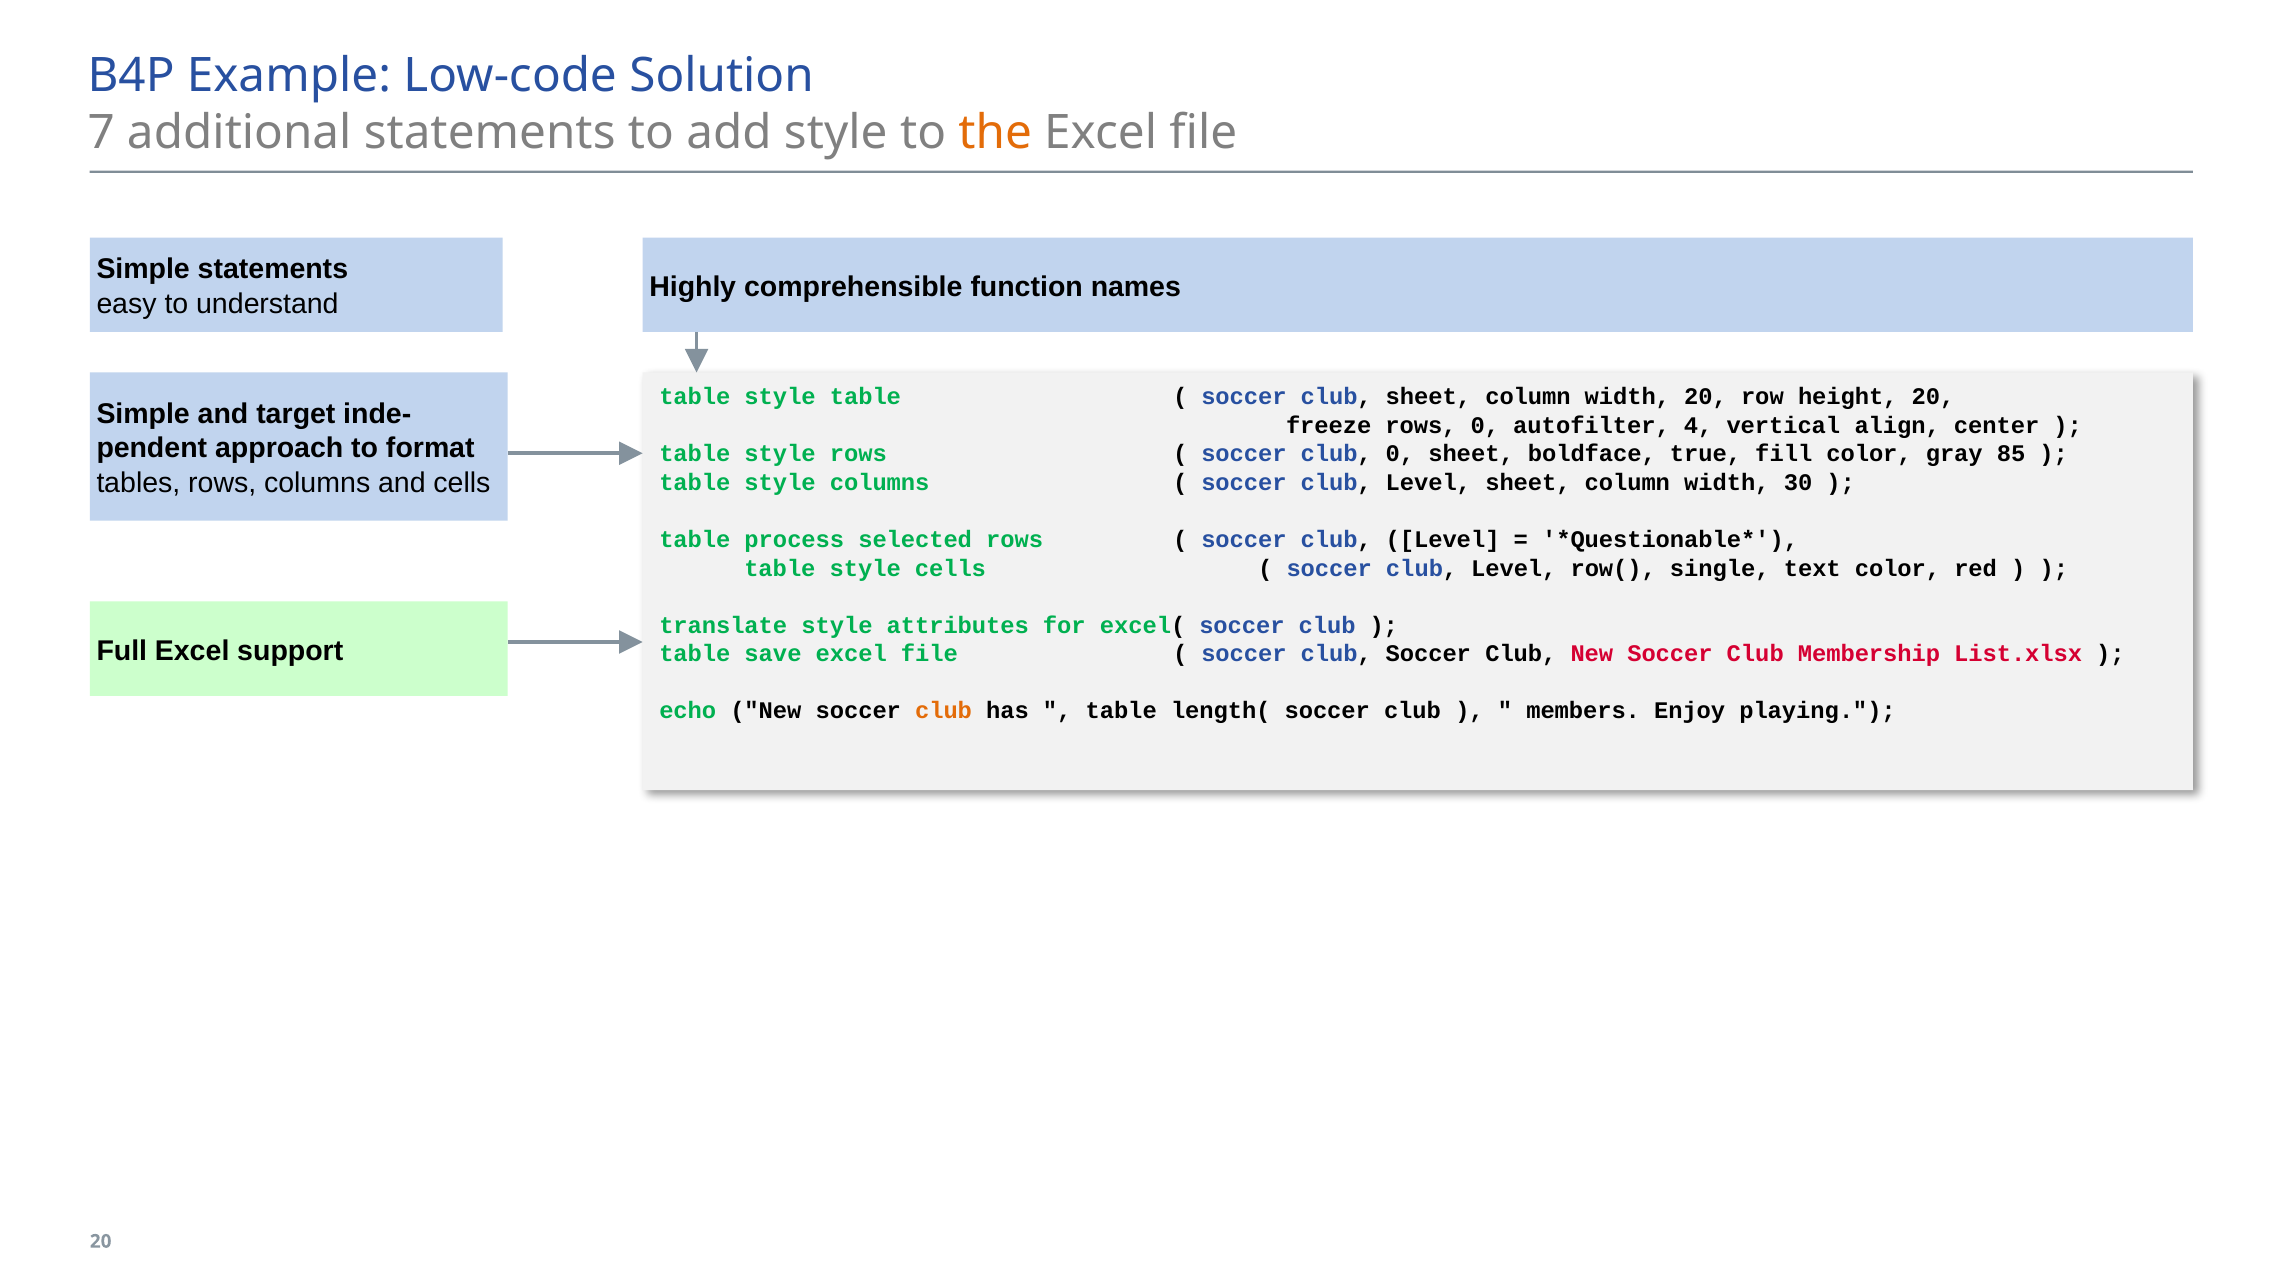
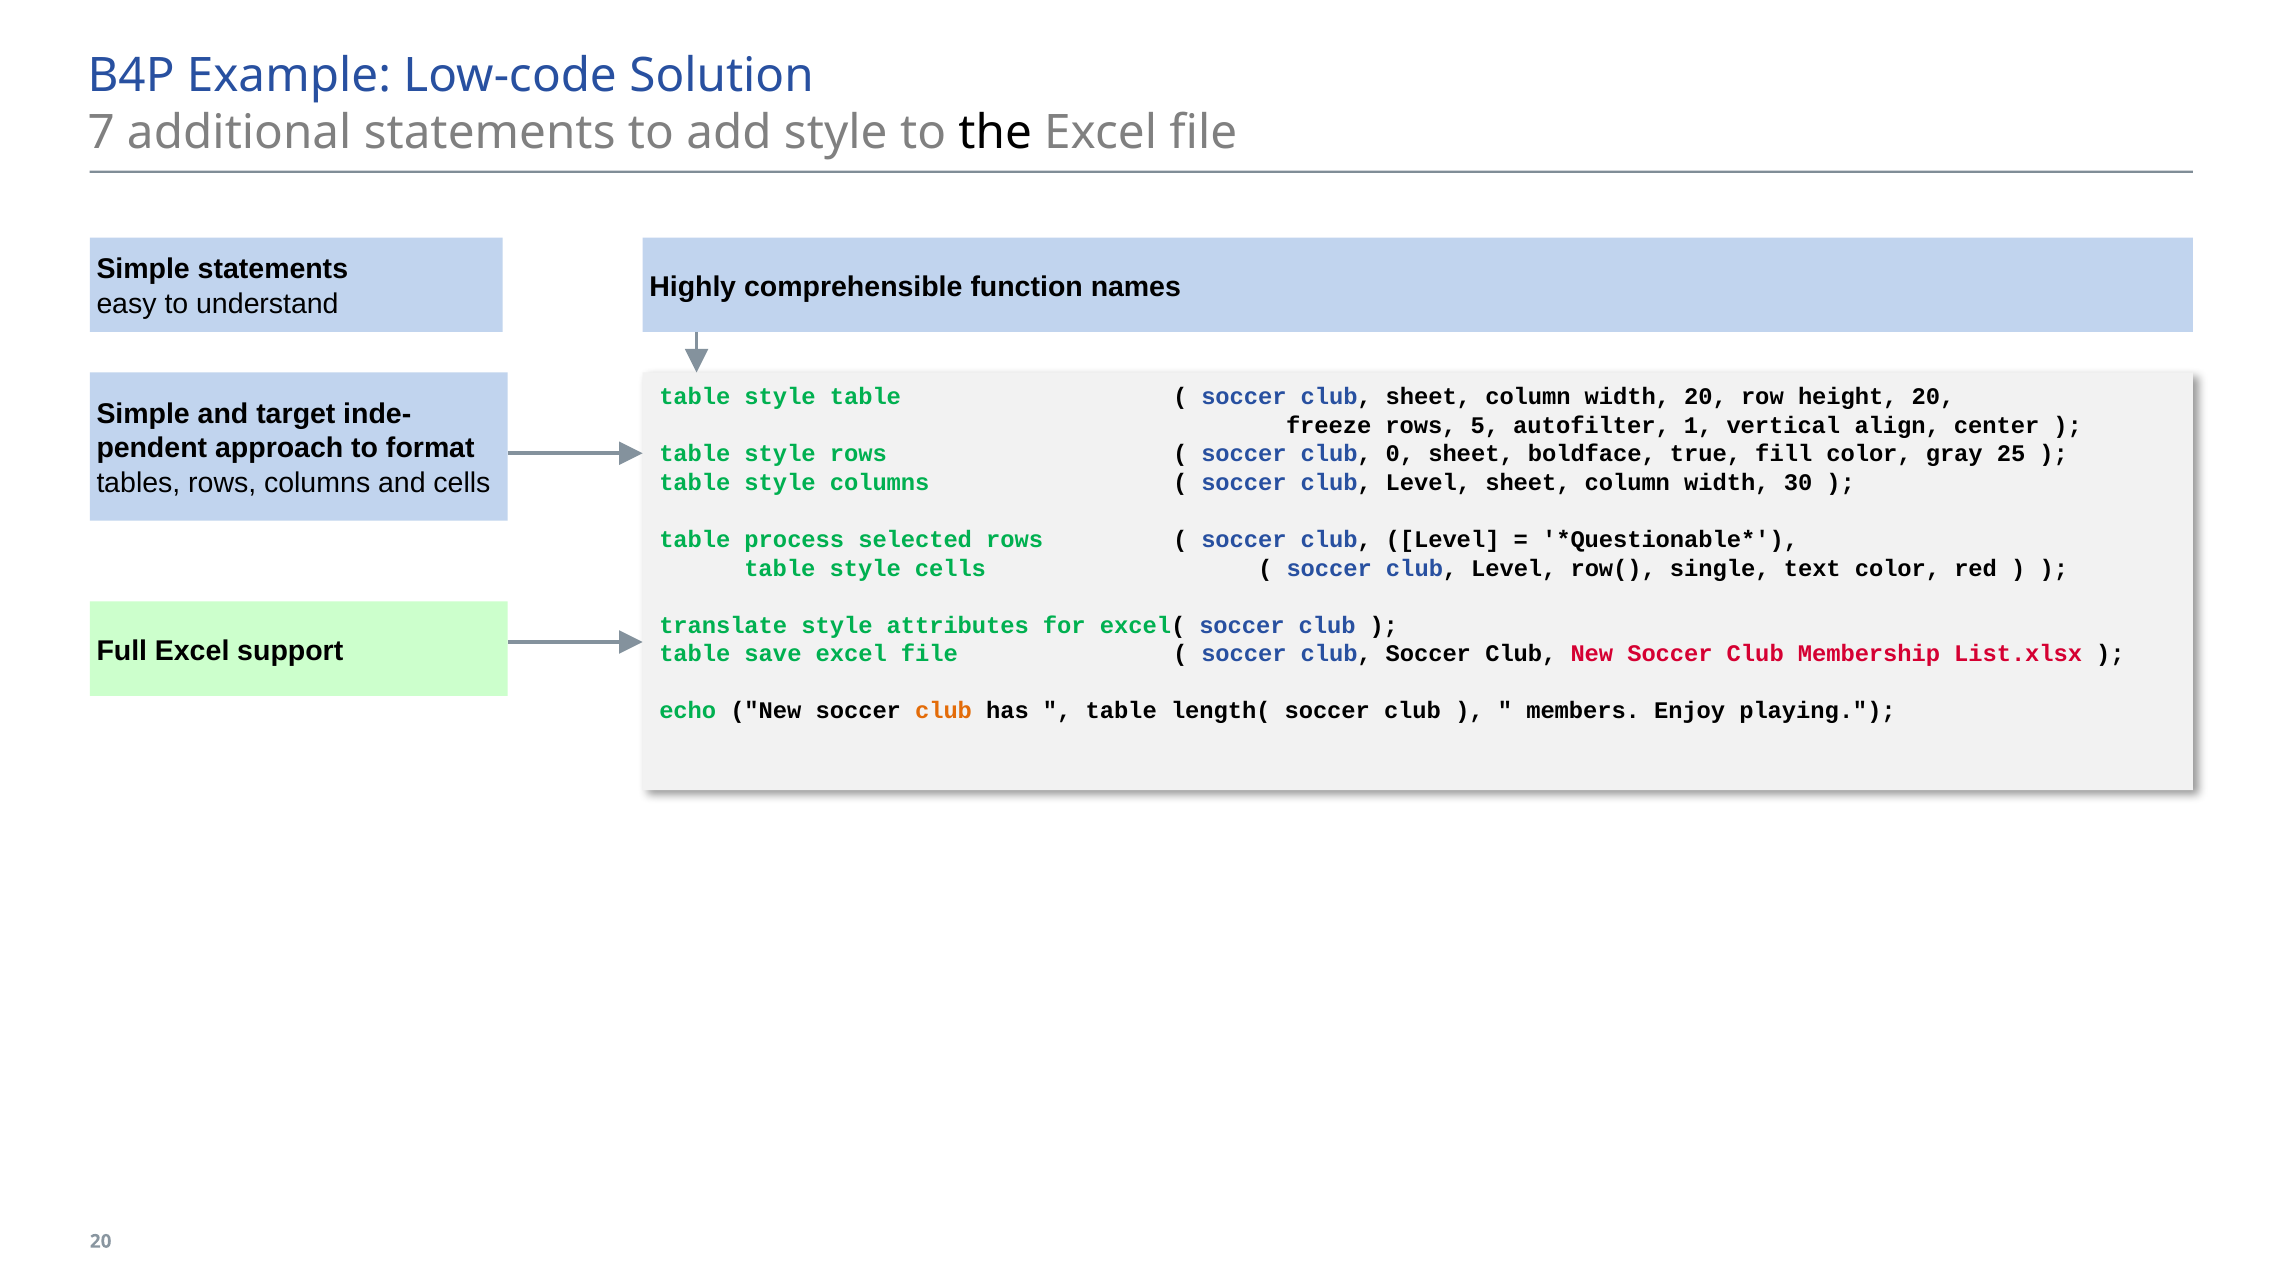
the colour: orange -> black
rows 0: 0 -> 5
4: 4 -> 1
85: 85 -> 25
